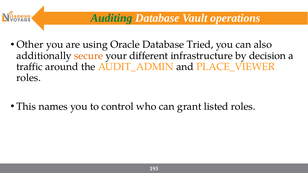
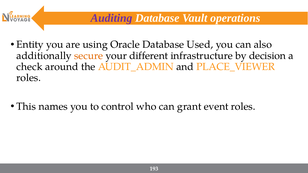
Auditing colour: green -> purple
Other: Other -> Entity
Tried: Tried -> Used
traffic: traffic -> check
listed: listed -> event
